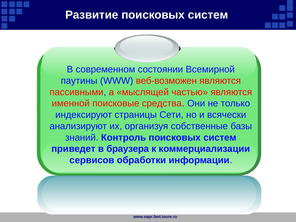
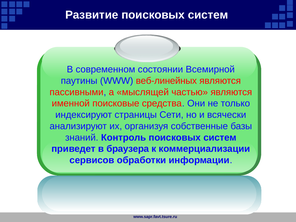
веб-возможен: веб-возможен -> веб-линейных
